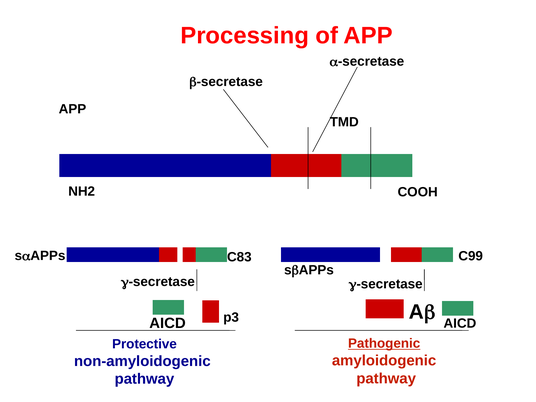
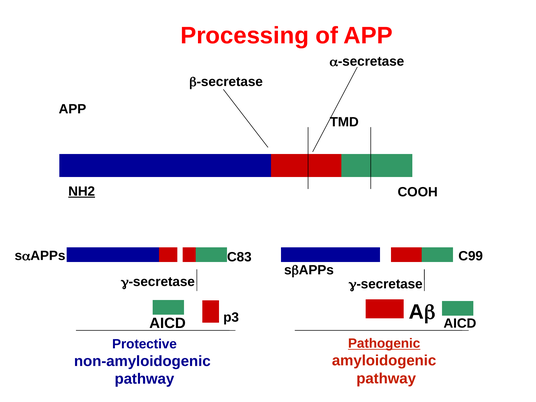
NH2 underline: none -> present
